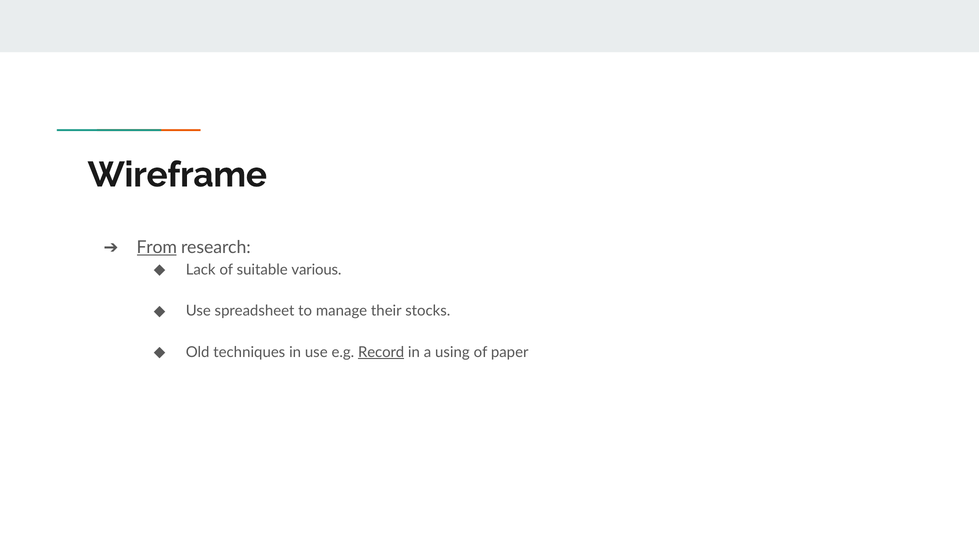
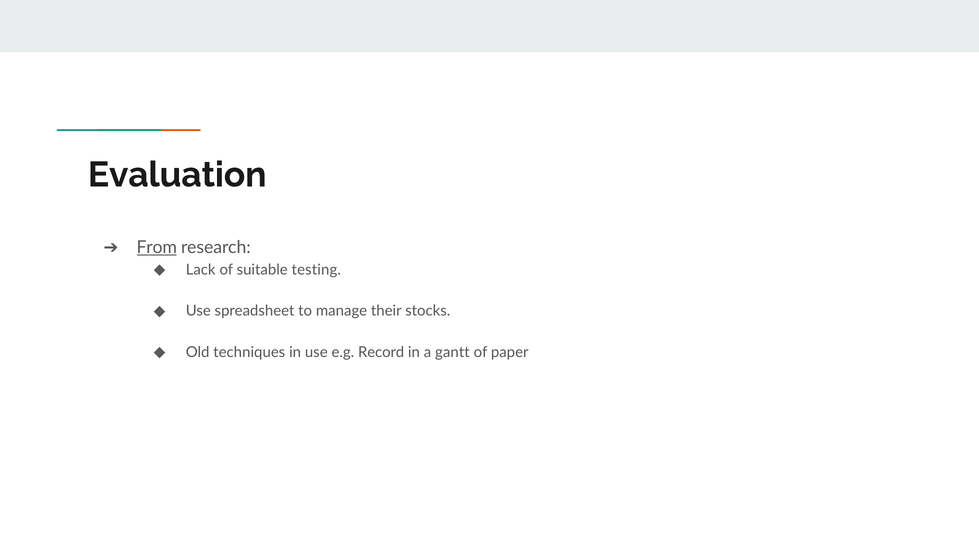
Wireframe: Wireframe -> Evaluation
various: various -> testing
Record underline: present -> none
using: using -> gantt
